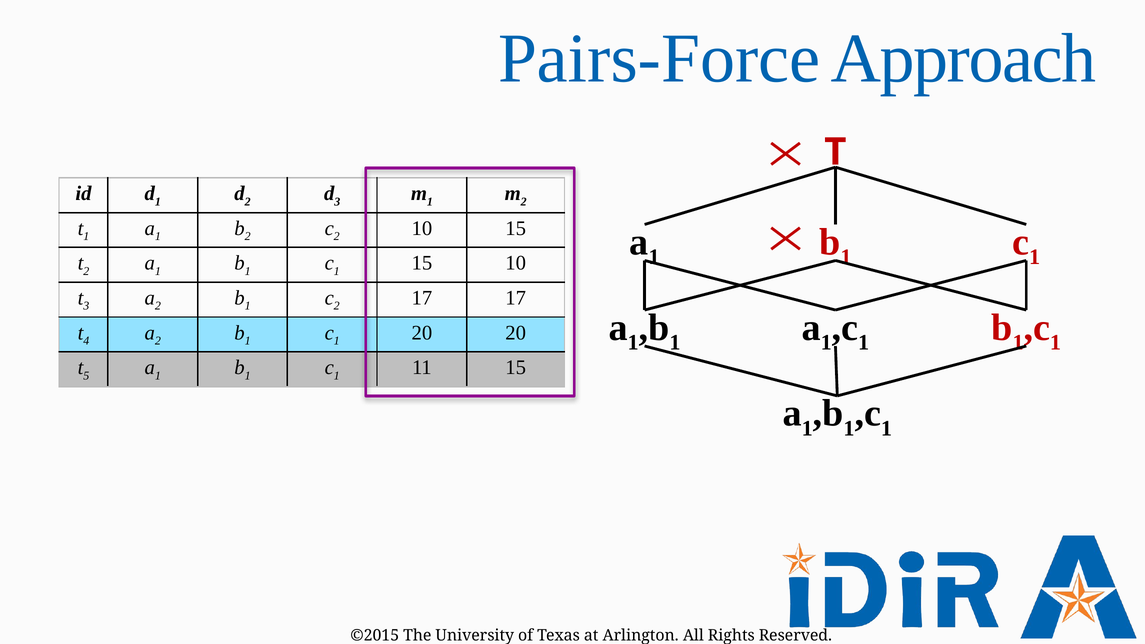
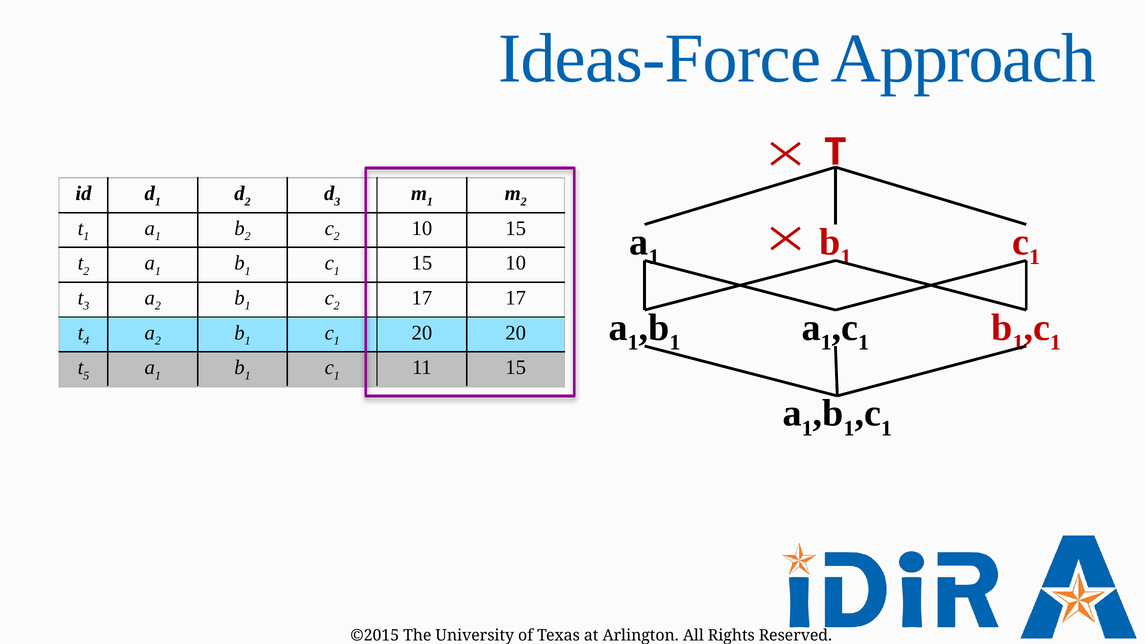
Pairs-Force: Pairs-Force -> Ideas-Force
